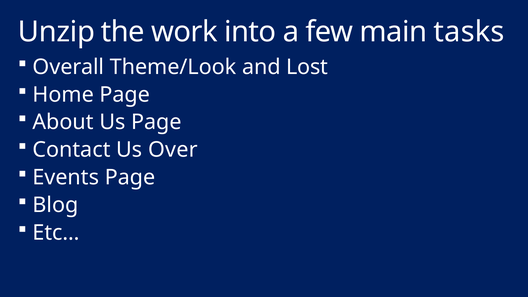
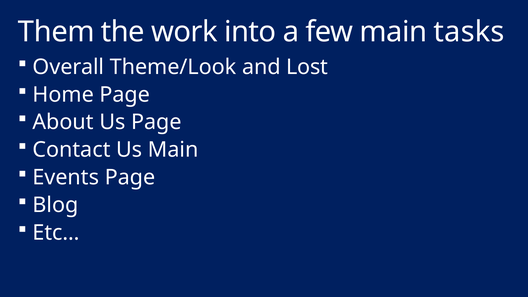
Unzip: Unzip -> Them
Us Over: Over -> Main
